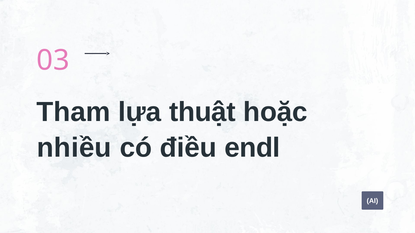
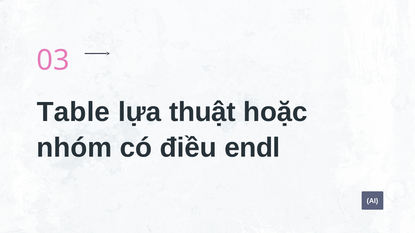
Tham: Tham -> Table
nhiều: nhiều -> nhóm
